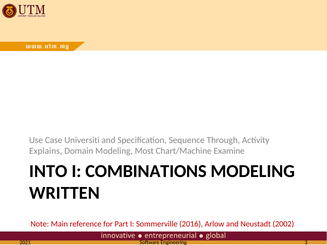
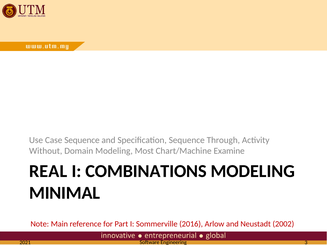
Case Universiti: Universiti -> Sequence
Explains: Explains -> Without
INTO: INTO -> REAL
WRITTEN: WRITTEN -> MINIMAL
